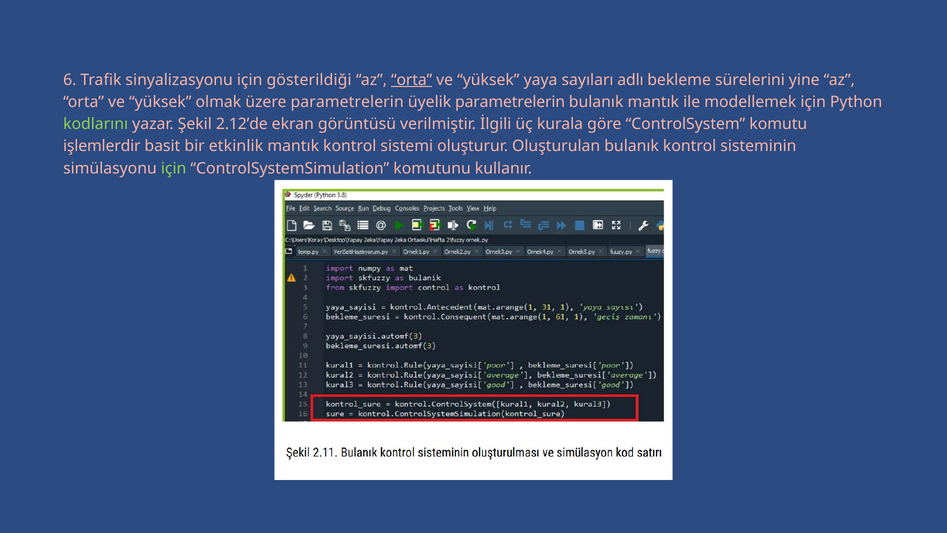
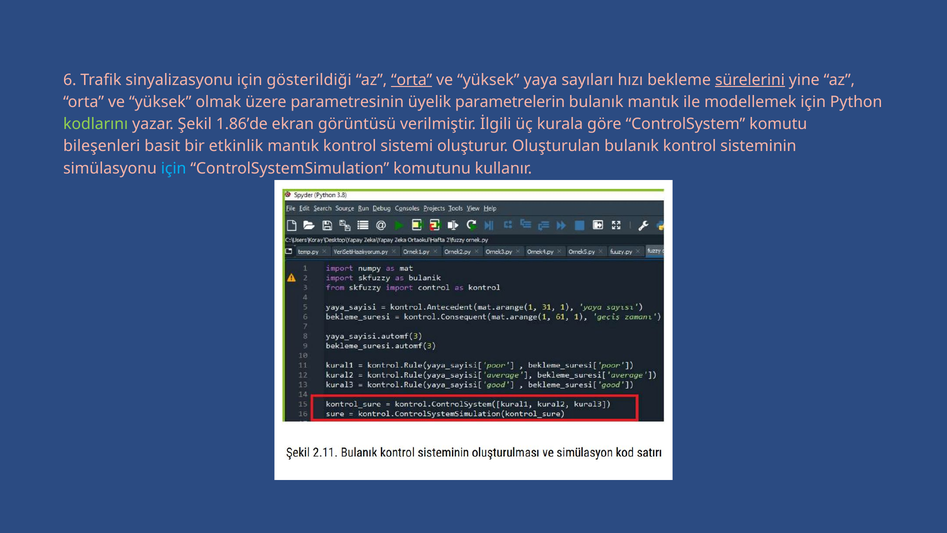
adlı: adlı -> hızı
sürelerini underline: none -> present
üzere parametrelerin: parametrelerin -> parametresinin
2.12’de: 2.12’de -> 1.86’de
işlemlerdir: işlemlerdir -> bileşenleri
için at (174, 168) colour: light green -> light blue
